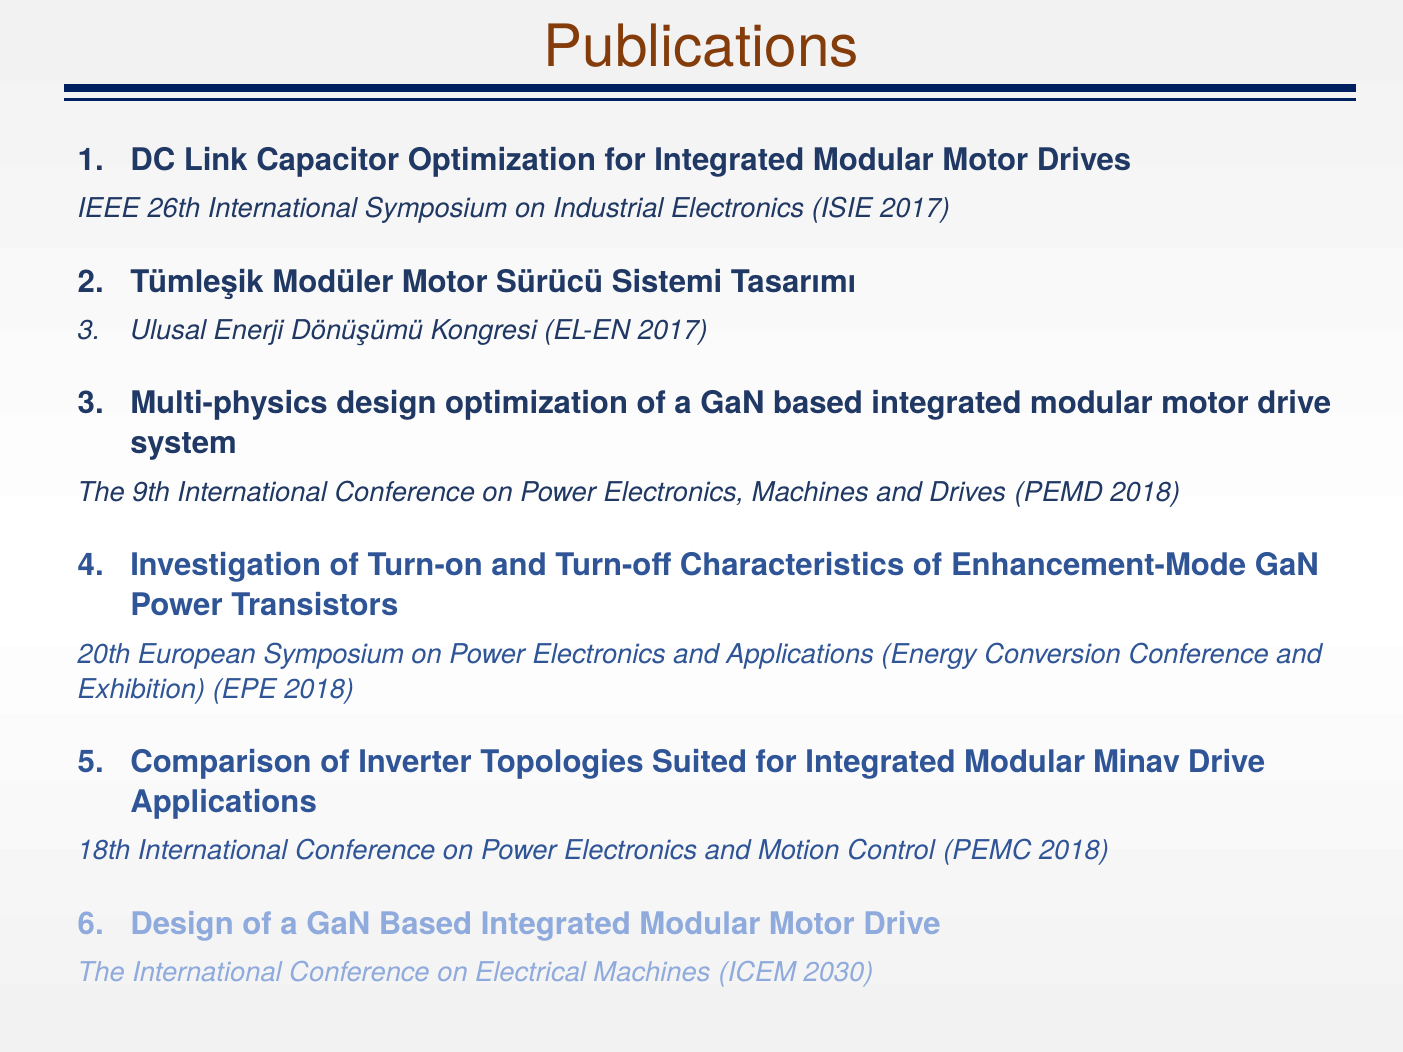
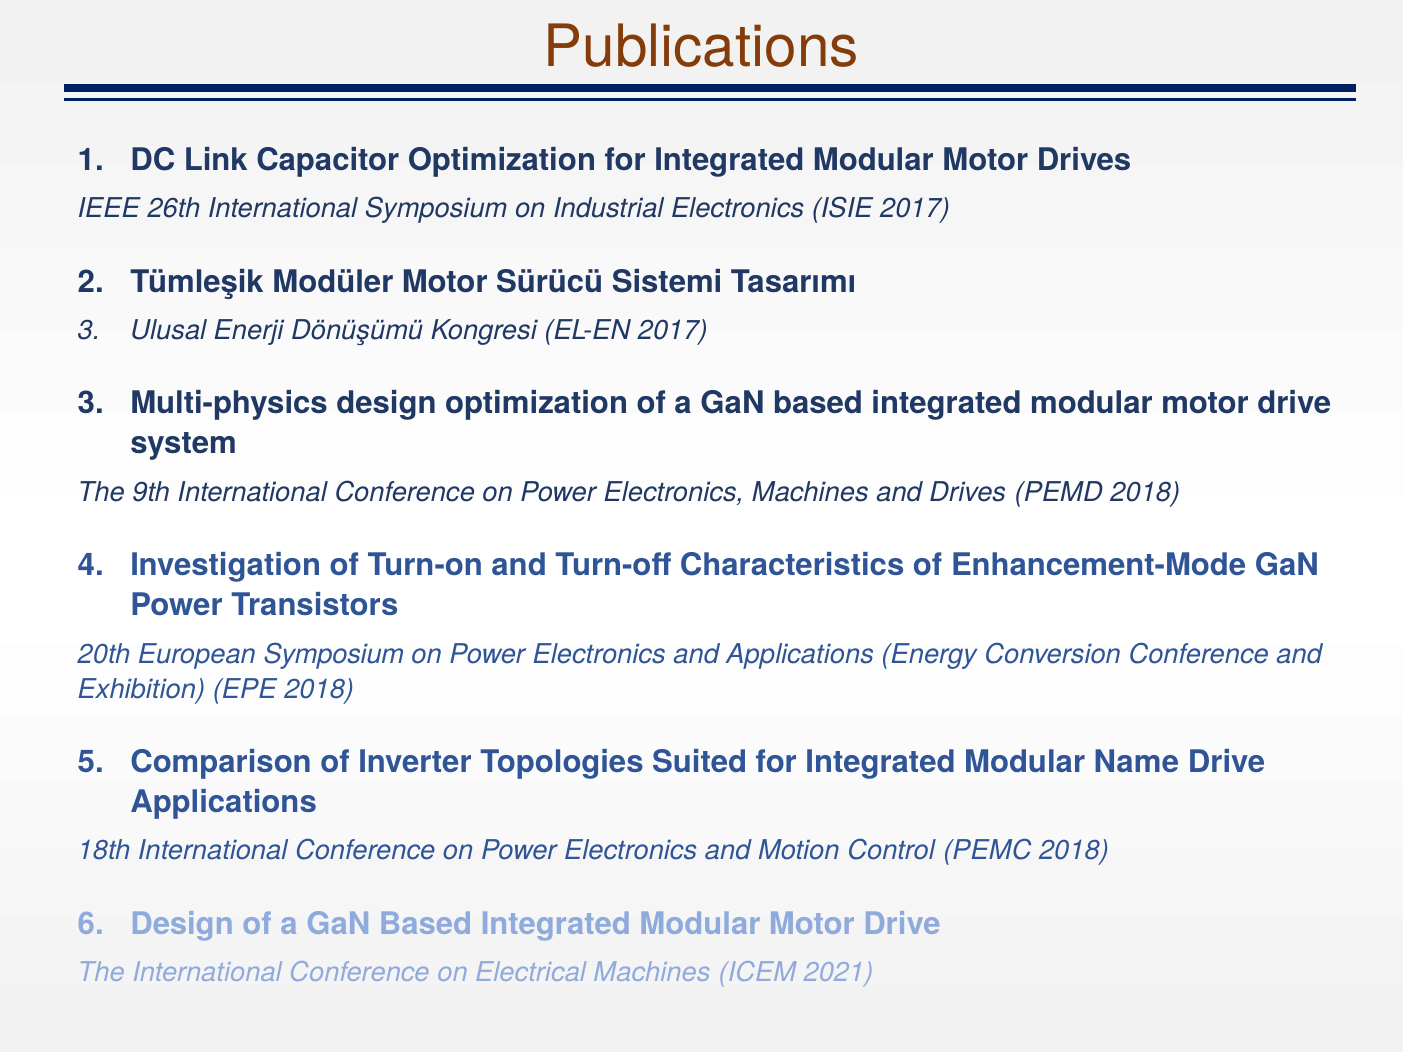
Minav: Minav -> Name
2030: 2030 -> 2021
